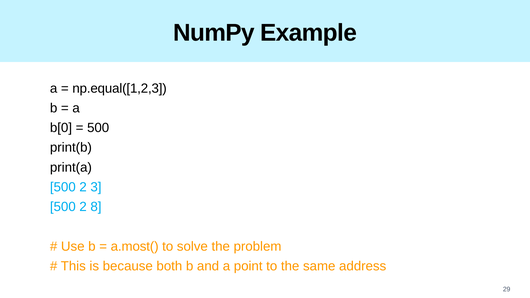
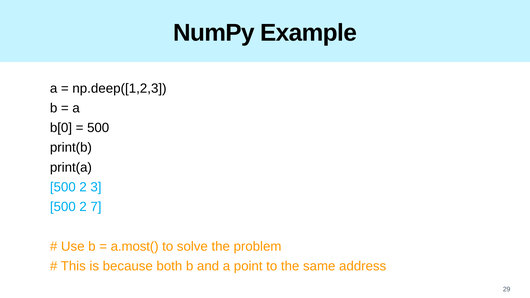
np.equal([1,2,3: np.equal([1,2,3 -> np.deep([1,2,3
8: 8 -> 7
